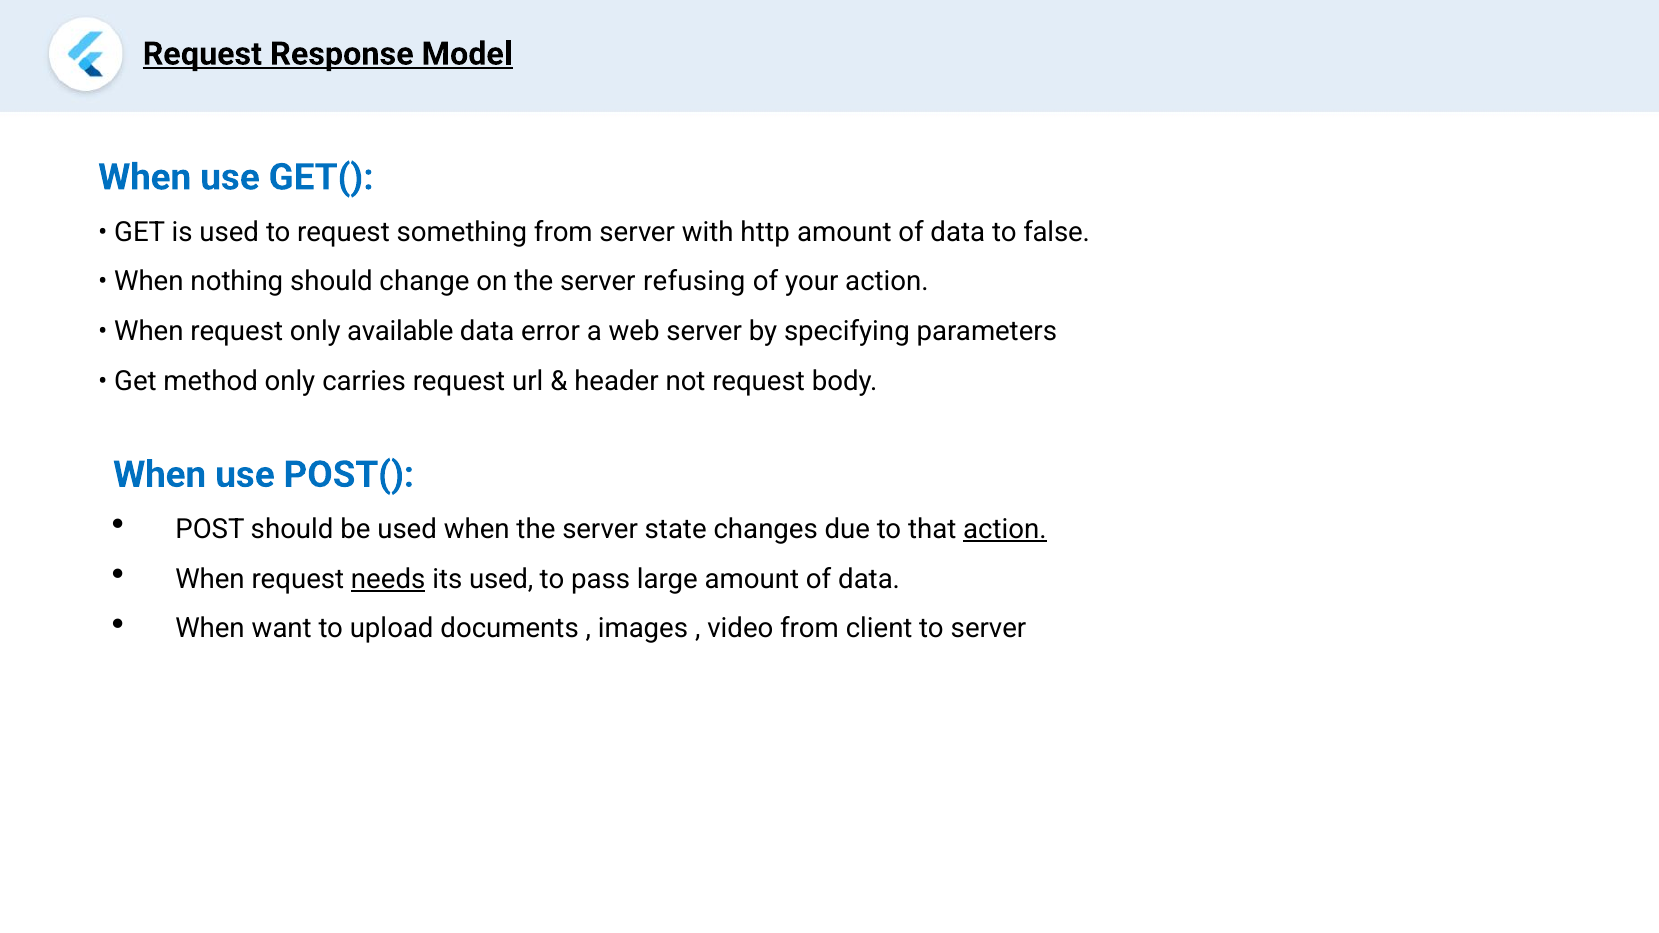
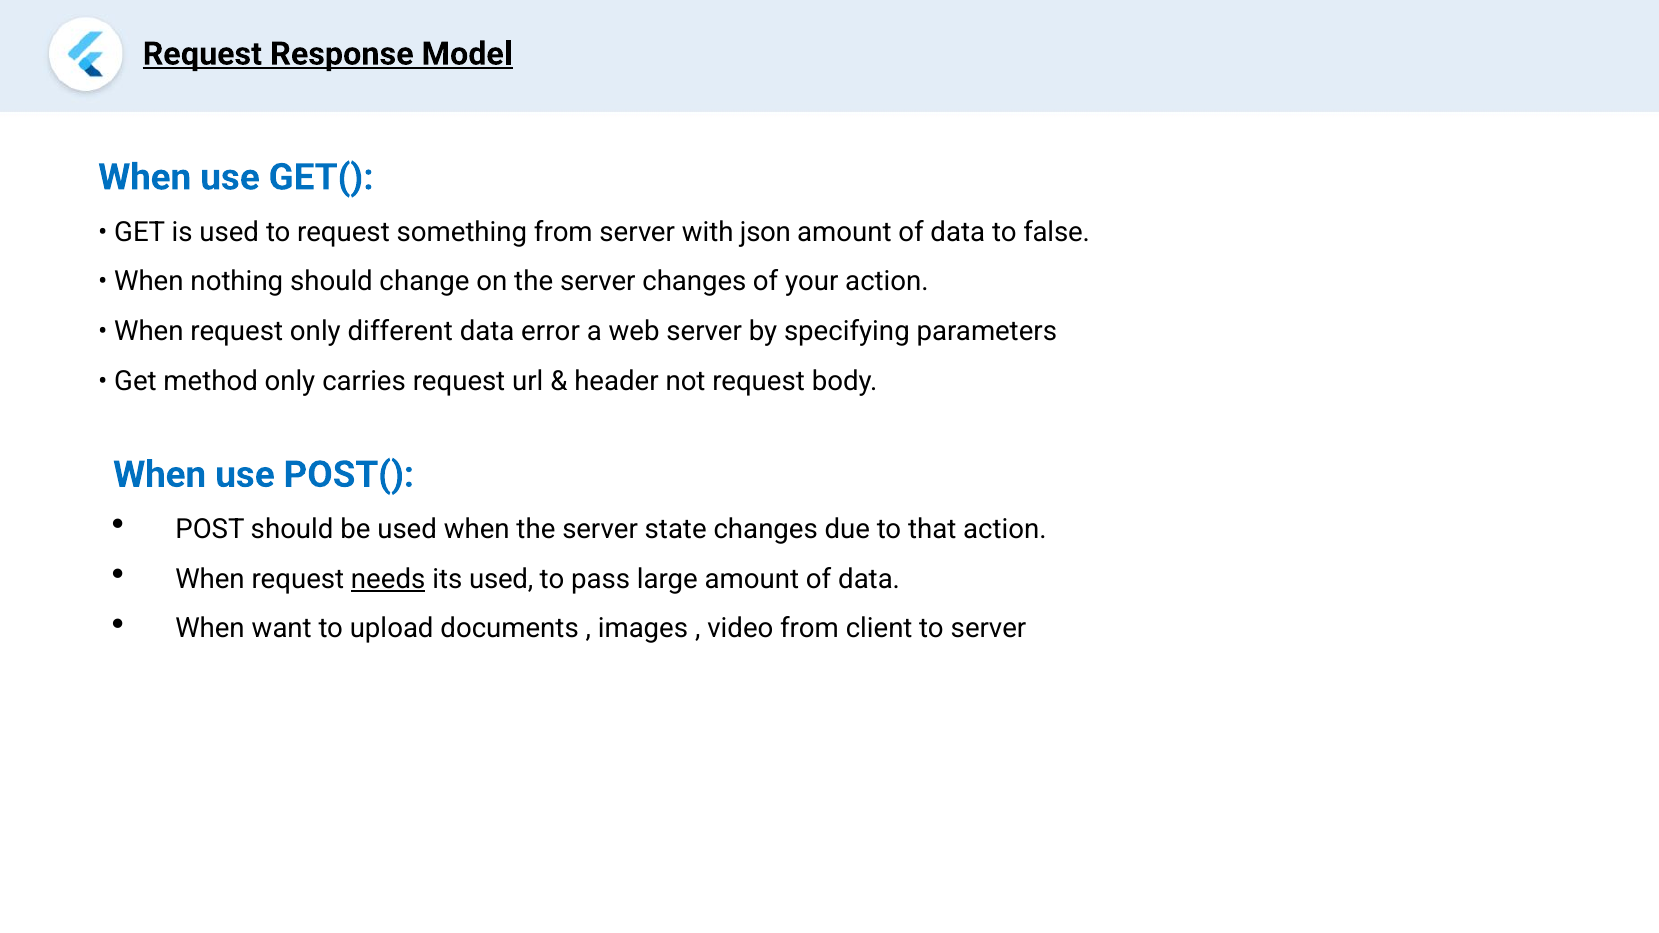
http: http -> json
server refusing: refusing -> changes
available: available -> different
action at (1005, 529) underline: present -> none
